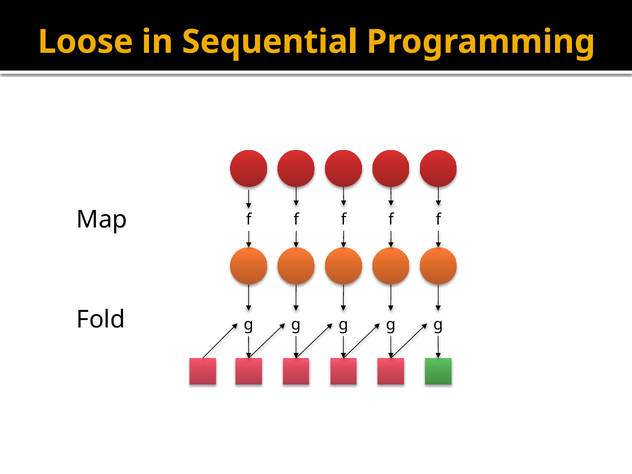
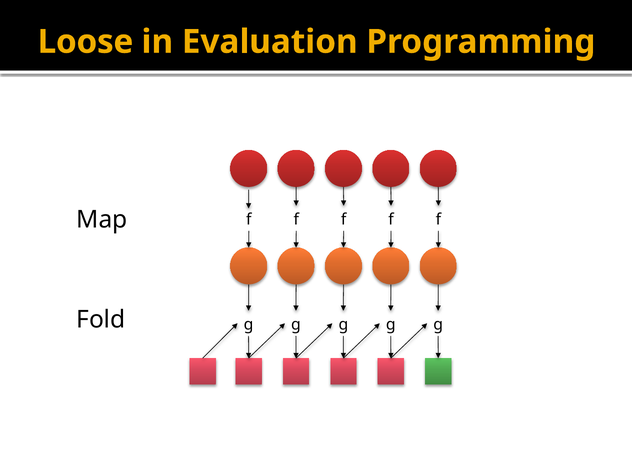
Sequential: Sequential -> Evaluation
